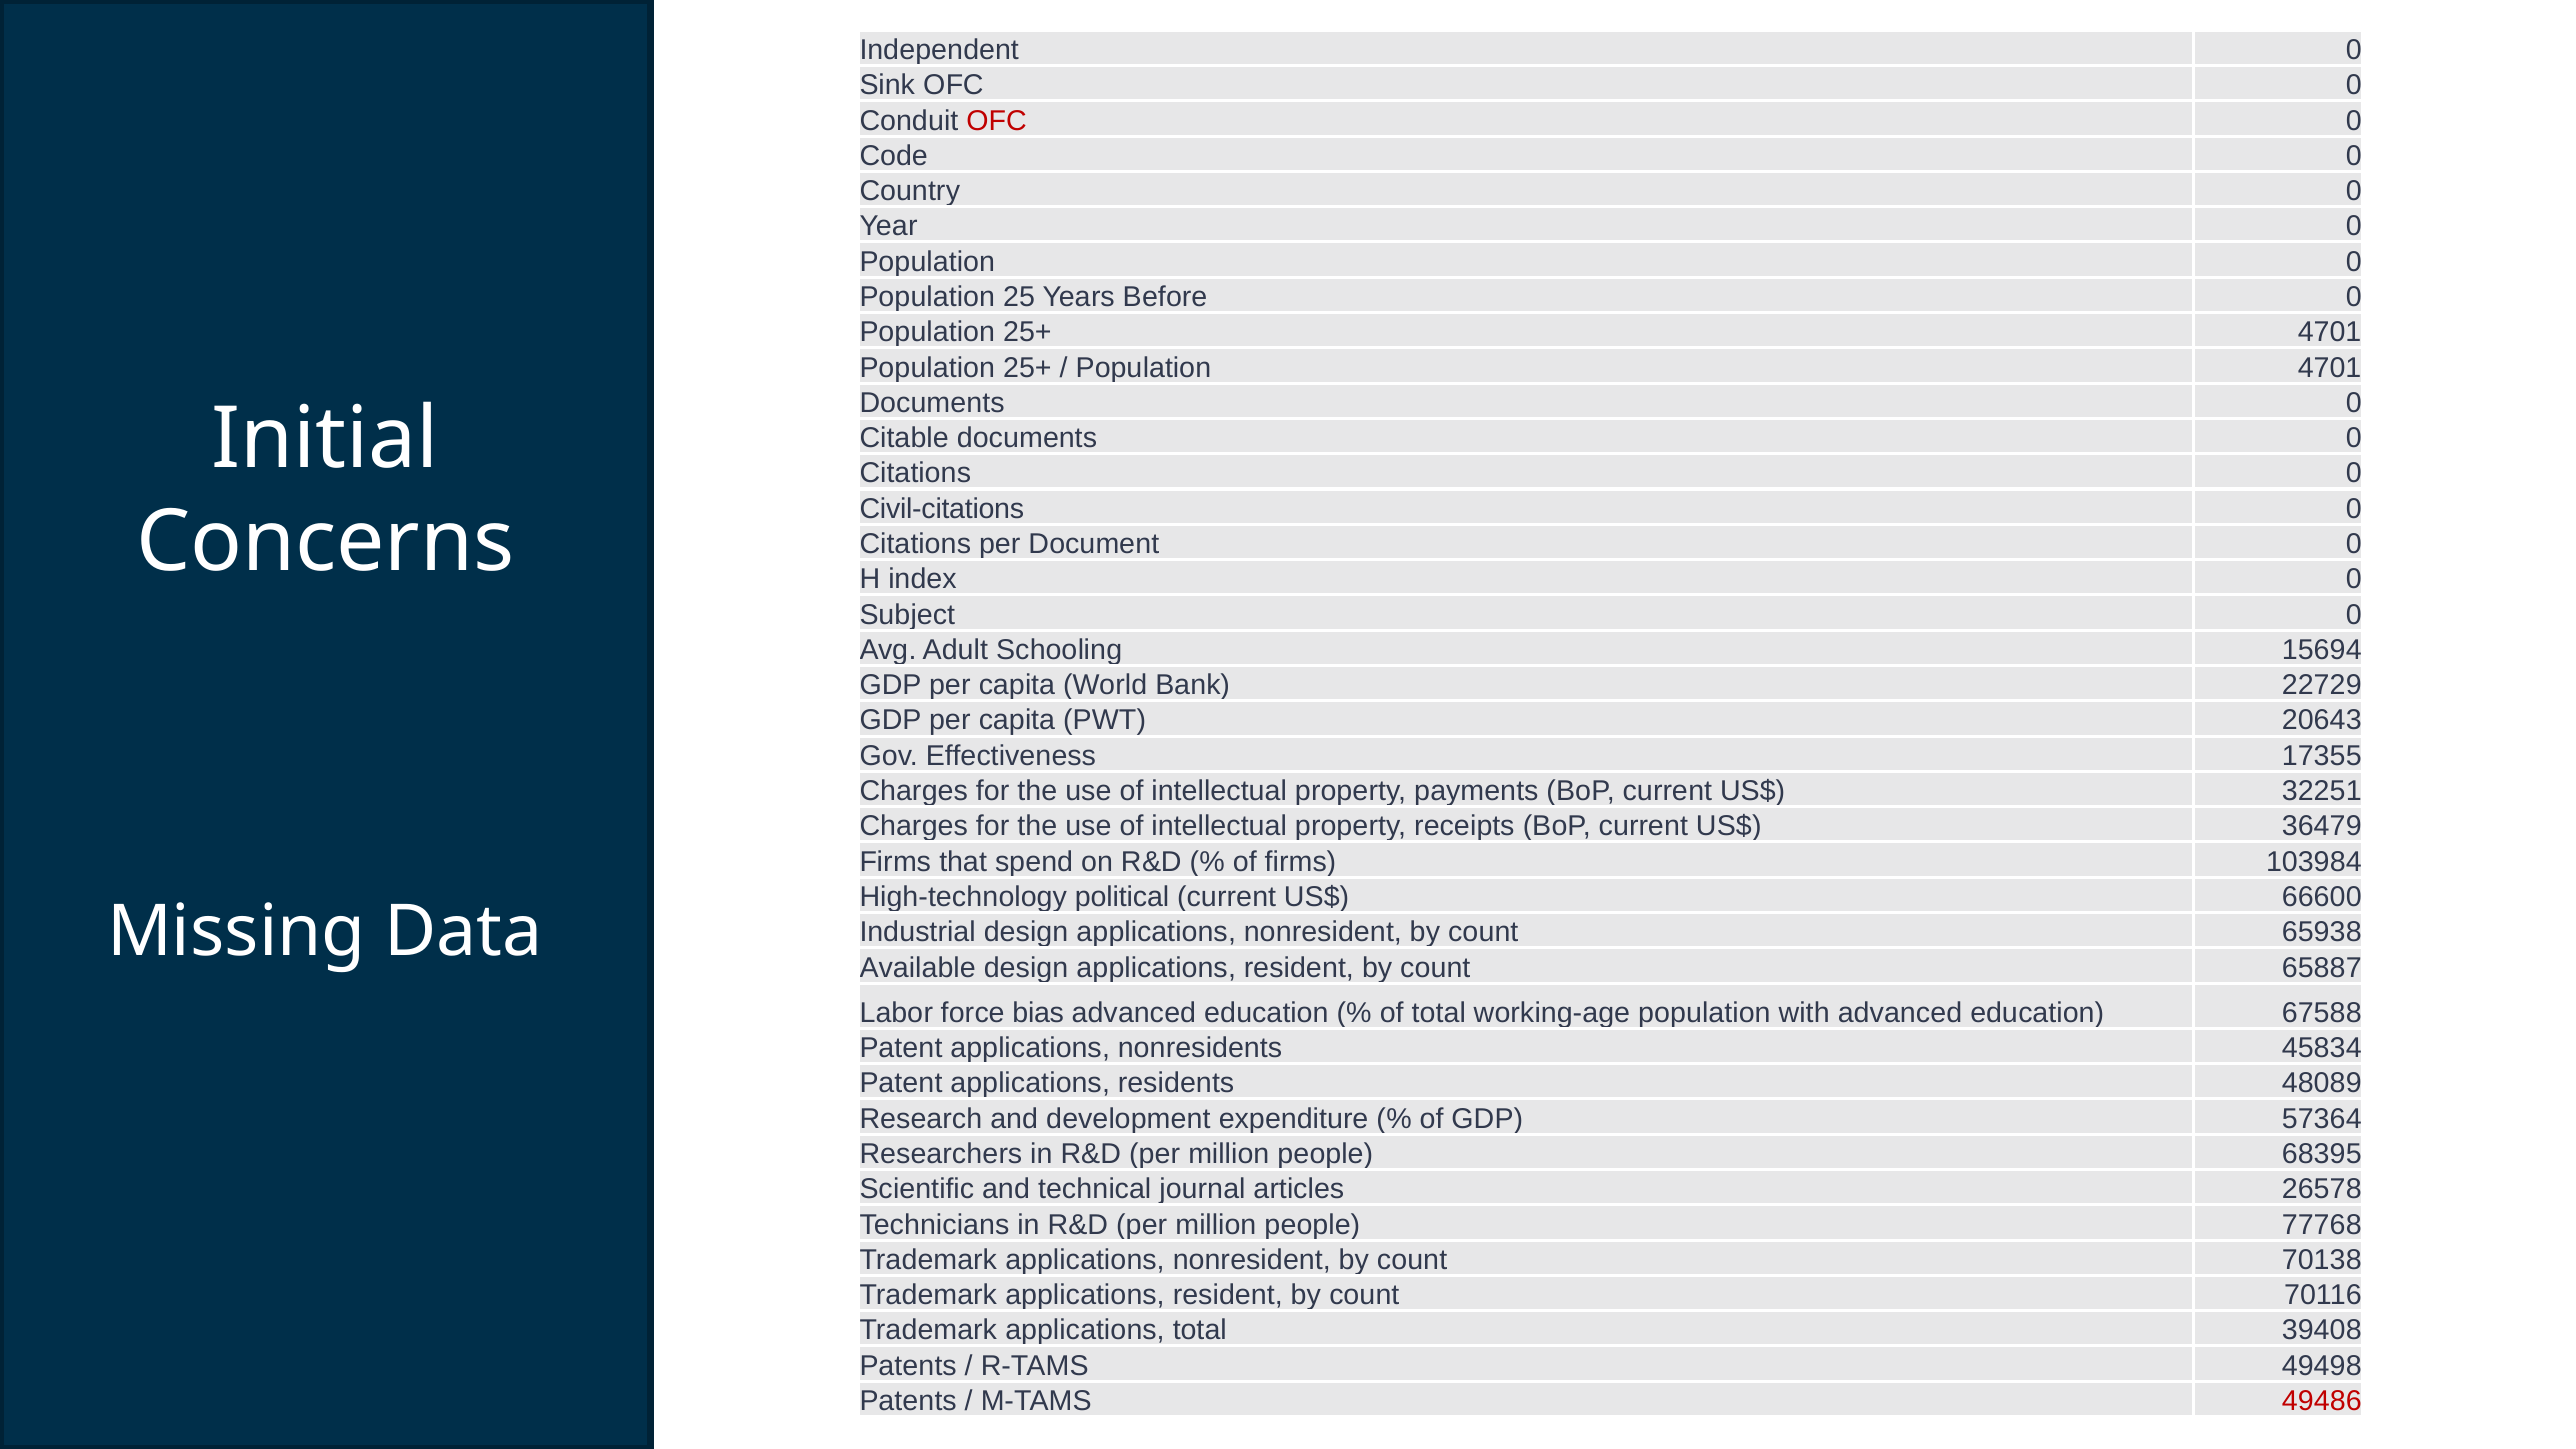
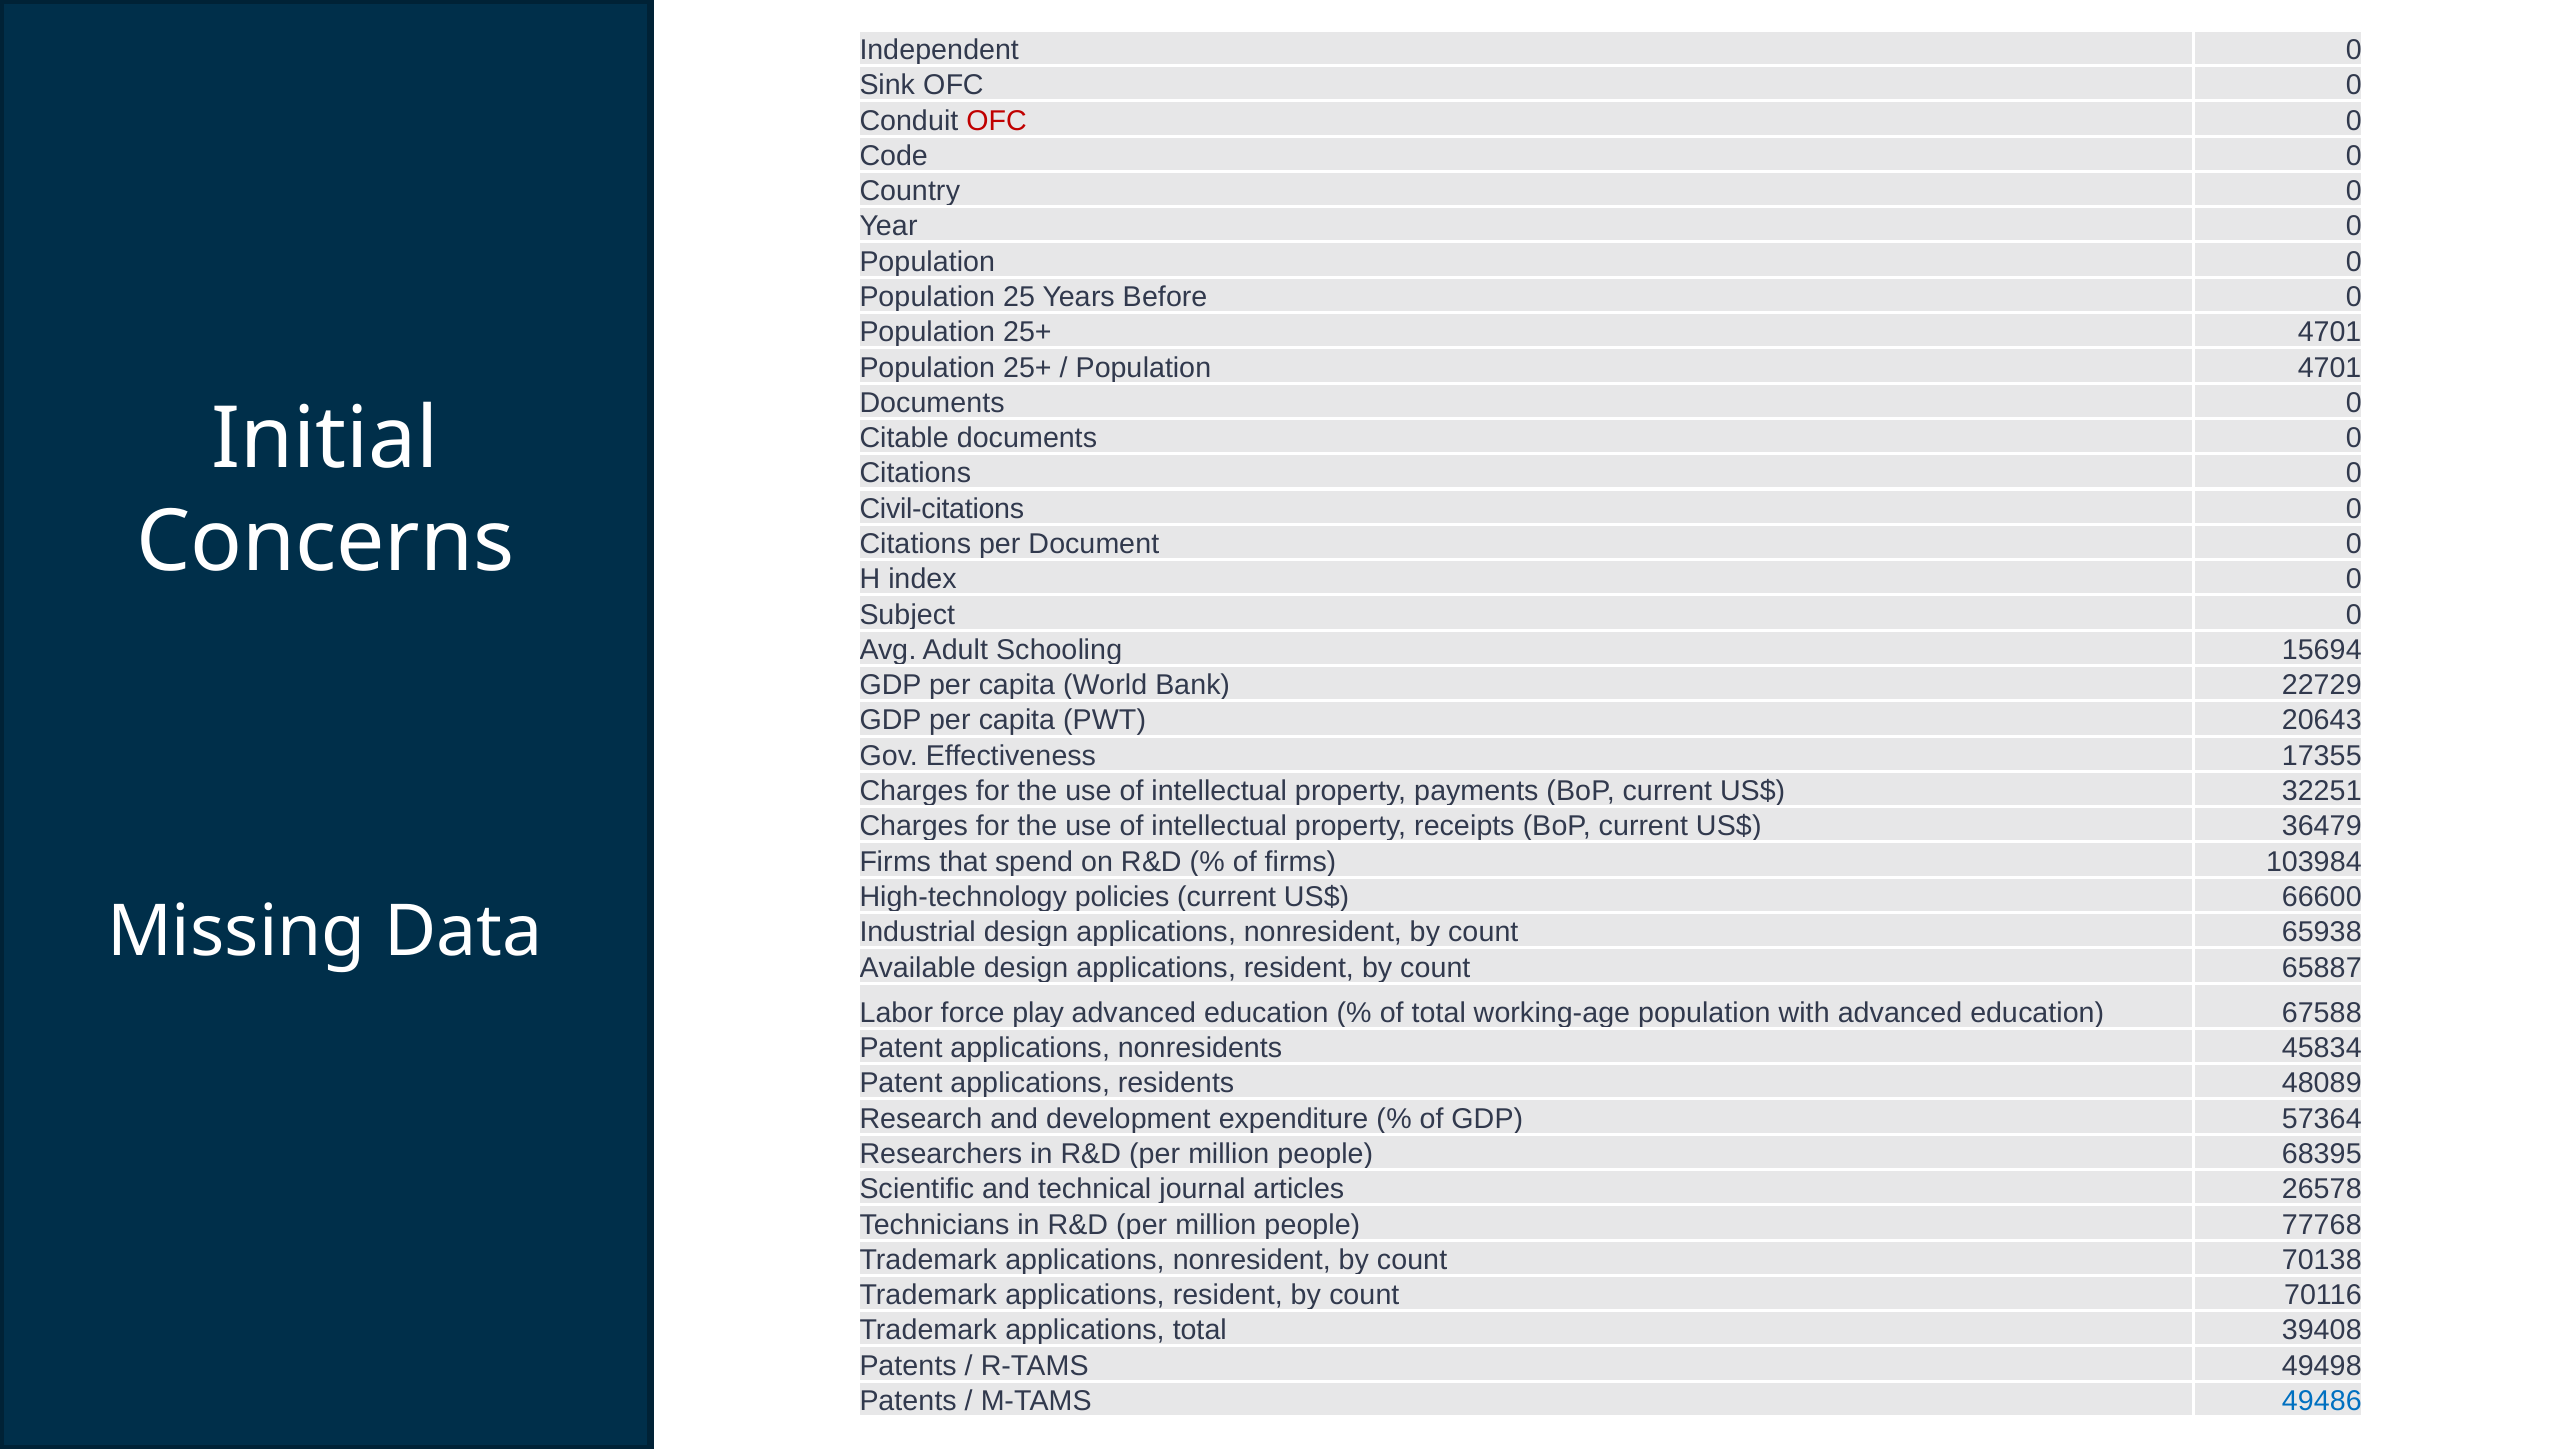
political: political -> policies
bias: bias -> play
49486 colour: red -> blue
